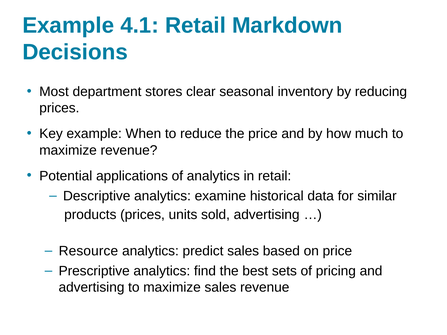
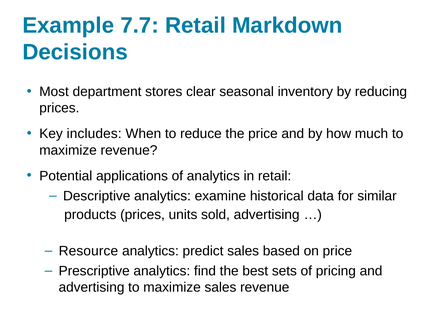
4.1: 4.1 -> 7.7
Key example: example -> includes
